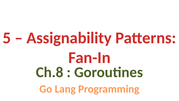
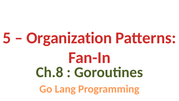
Assignability: Assignability -> Organization
